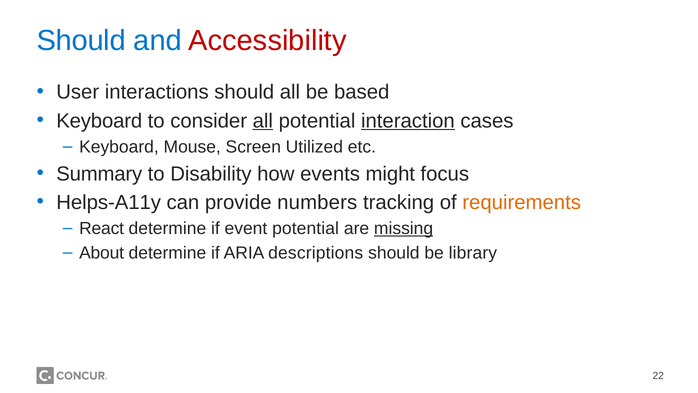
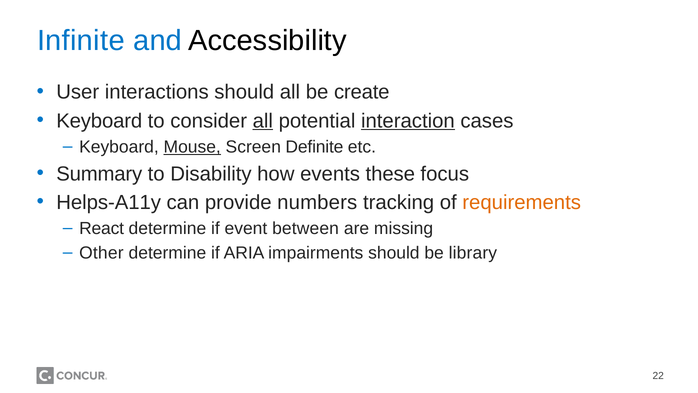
Should at (81, 40): Should -> Infinite
Accessibility colour: red -> black
based: based -> create
Mouse underline: none -> present
Utilized: Utilized -> Definite
might: might -> these
event potential: potential -> between
missing underline: present -> none
About: About -> Other
descriptions: descriptions -> impairments
